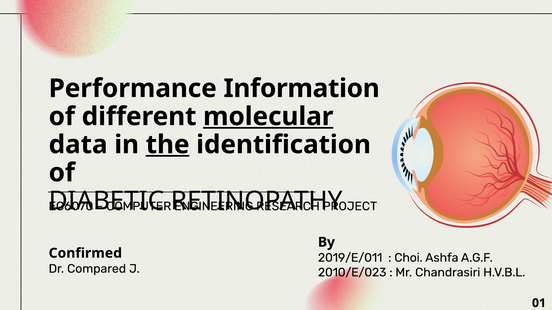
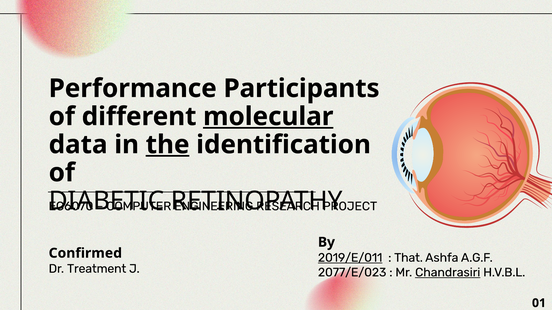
Information: Information -> Participants
2019/E/011 underline: none -> present
Choi: Choi -> That
Compared: Compared -> Treatment
2010/E/023: 2010/E/023 -> 2077/E/023
Chandrasiri underline: none -> present
